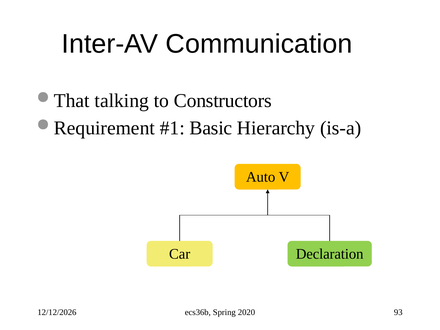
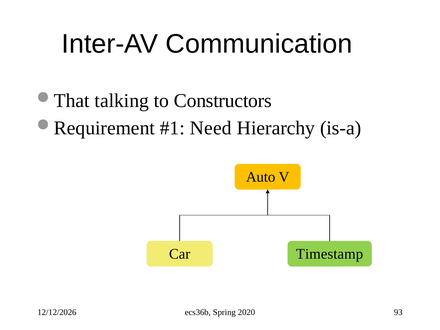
Basic: Basic -> Need
Declaration: Declaration -> Timestamp
